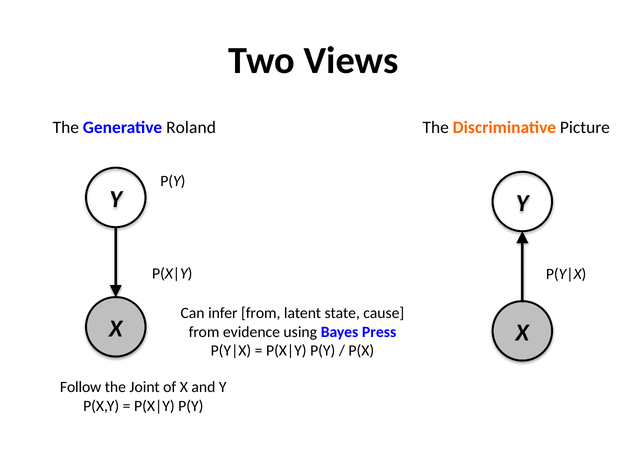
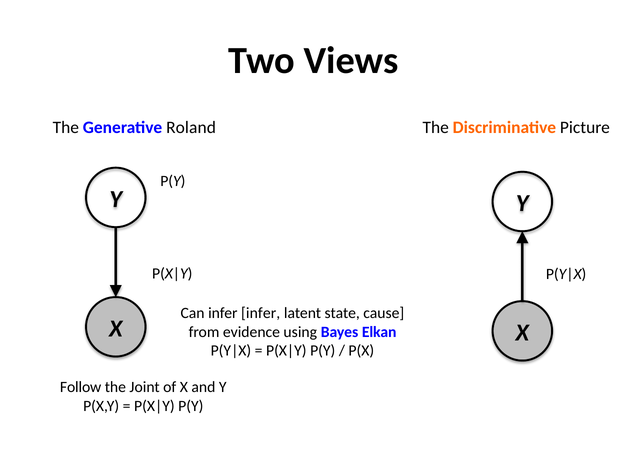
infer from: from -> infer
Press: Press -> Elkan
